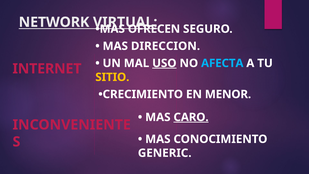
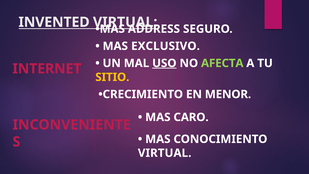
NETWORK: NETWORK -> INVENTED
OFRECEN: OFRECEN -> ADDRESS
DIRECCION: DIRECCION -> EXCLUSIVO
AFECTA colour: light blue -> light green
CARO underline: present -> none
GENERIC at (165, 153): GENERIC -> VIRTUAL
